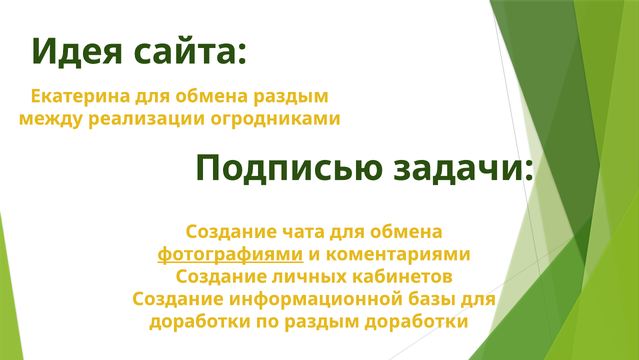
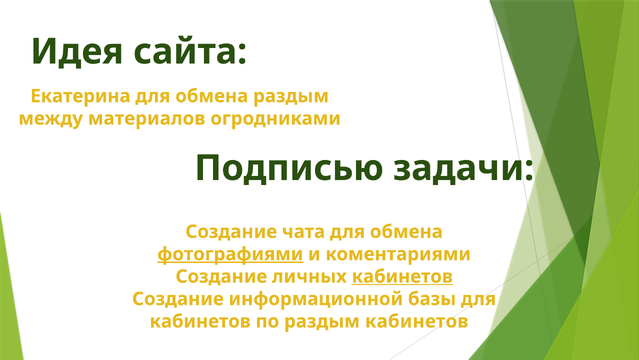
реализации: реализации -> материалов
кабинетов at (402, 276) underline: none -> present
доработки at (200, 321): доработки -> кабинетов
раздым доработки: доработки -> кабинетов
